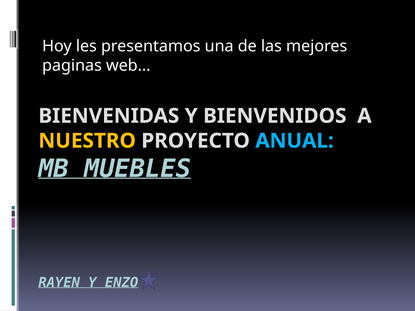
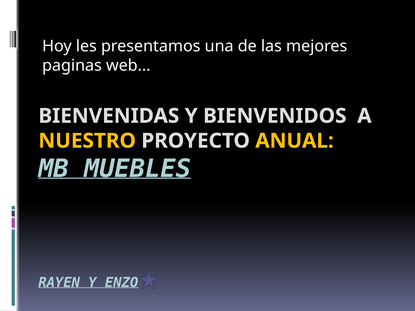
ANUAL colour: light blue -> yellow
